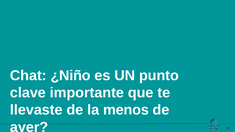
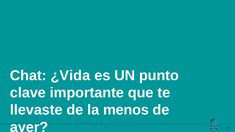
¿Niño: ¿Niño -> ¿Vida
